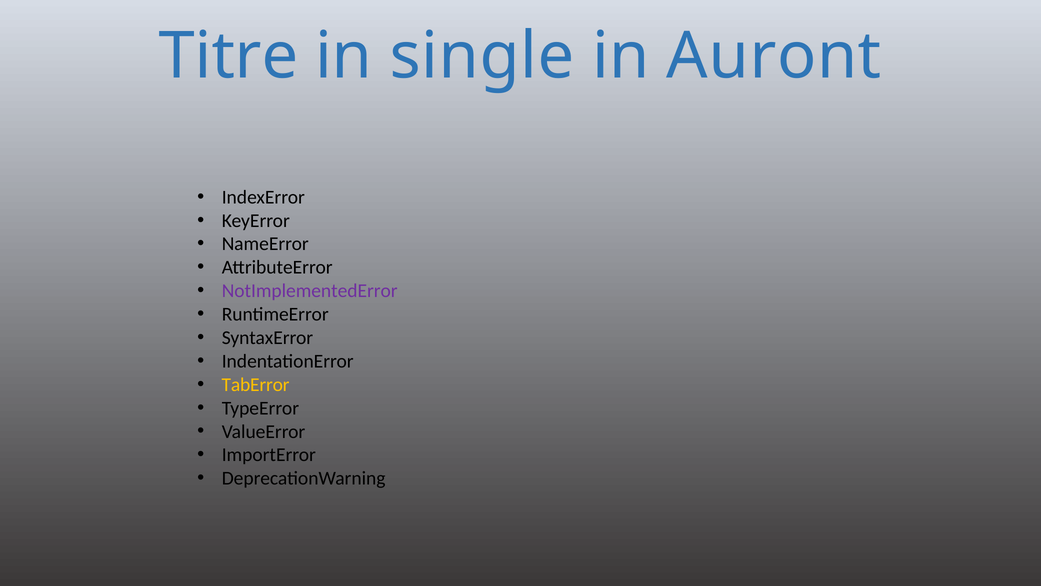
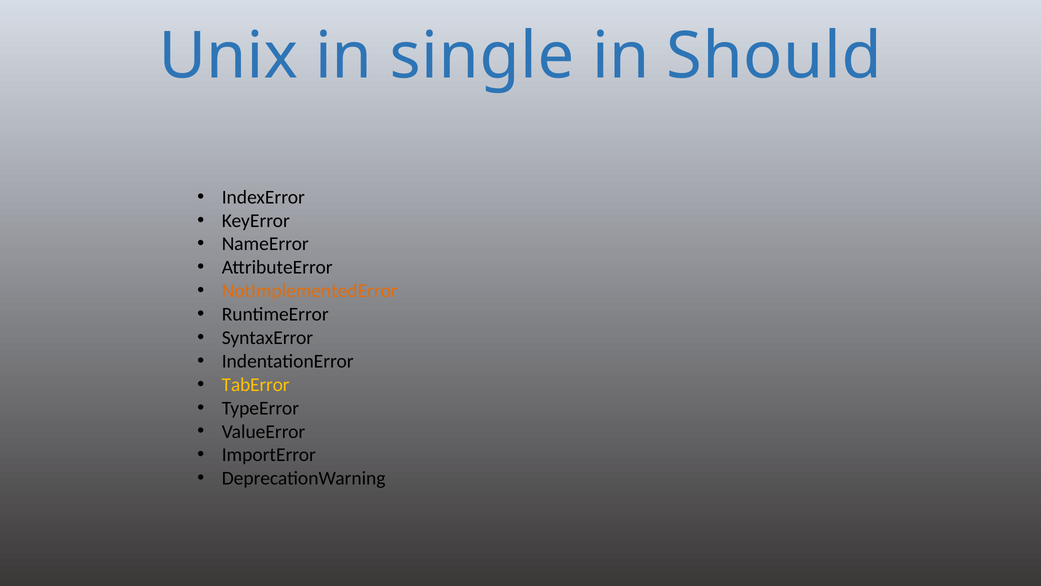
Titre: Titre -> Unix
Auront: Auront -> Should
NotImplementedError colour: purple -> orange
